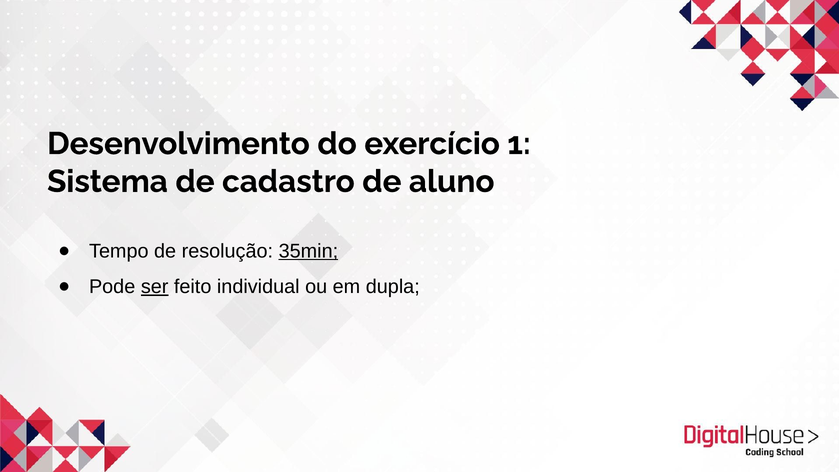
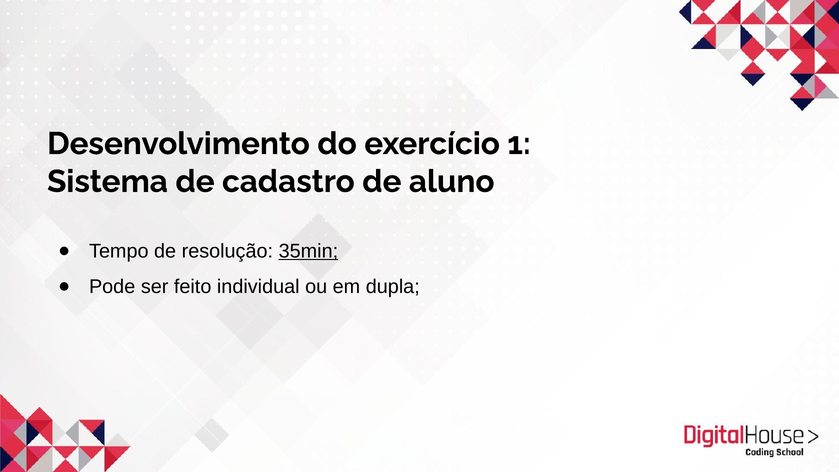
ser underline: present -> none
